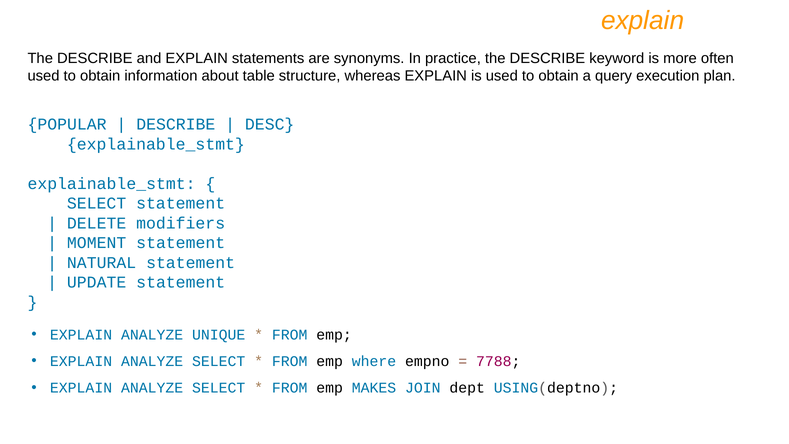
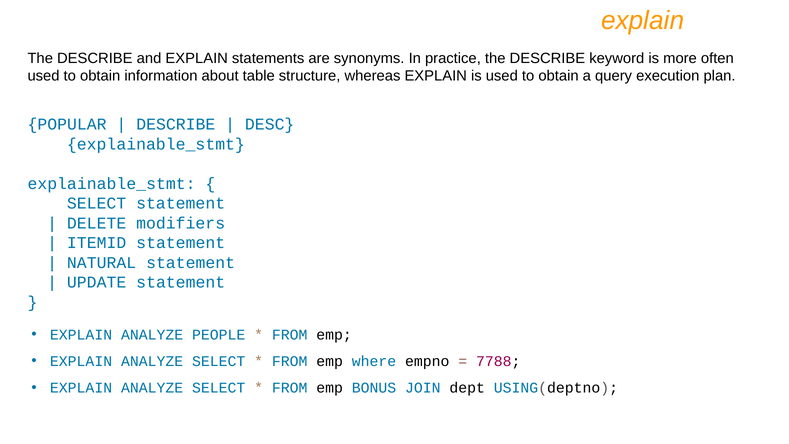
MOMENT: MOMENT -> ITEMID
UNIQUE: UNIQUE -> PEOPLE
MAKES: MAKES -> BONUS
